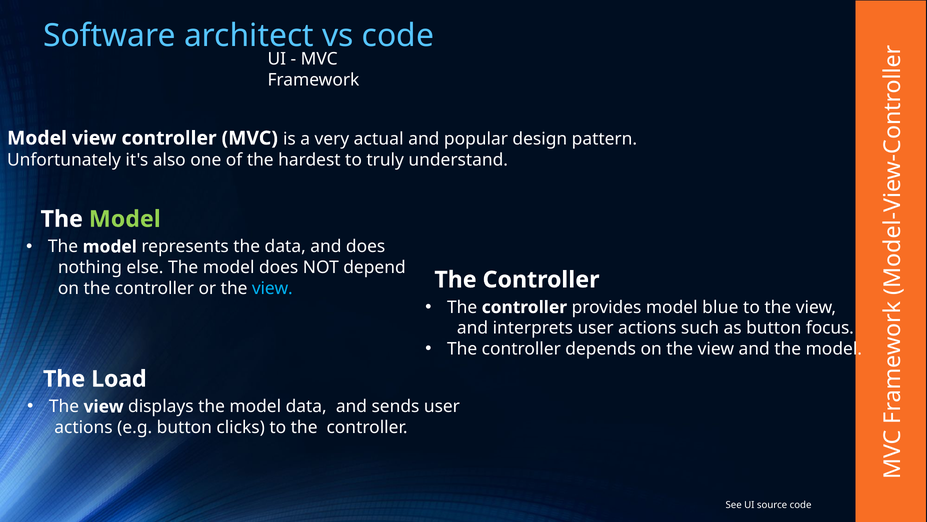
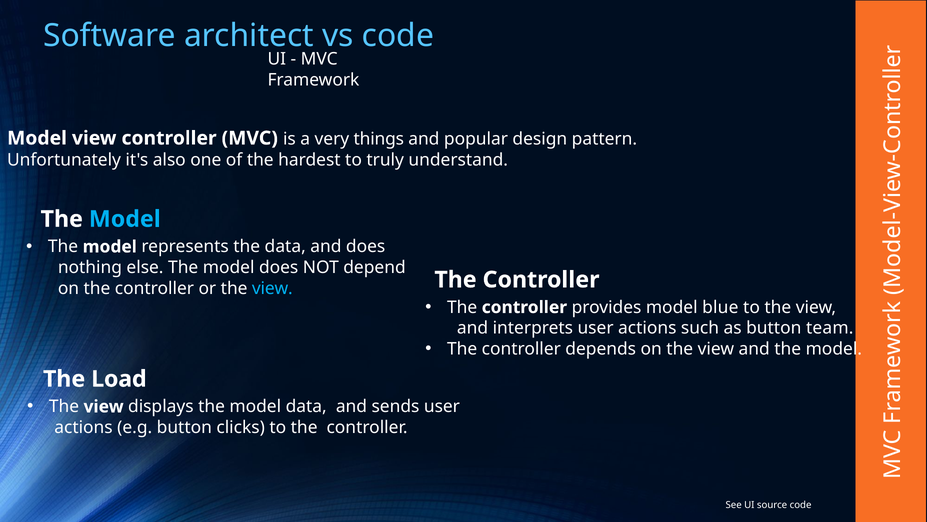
actual: actual -> things
Model at (125, 219) colour: light green -> light blue
focus: focus -> team
